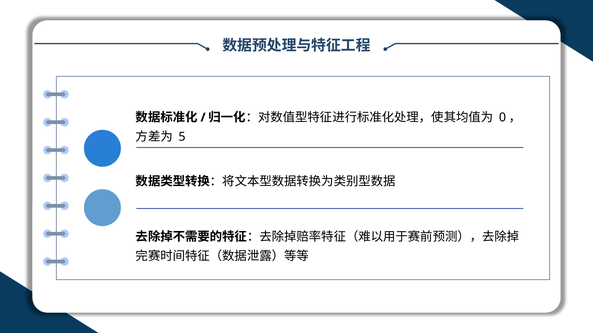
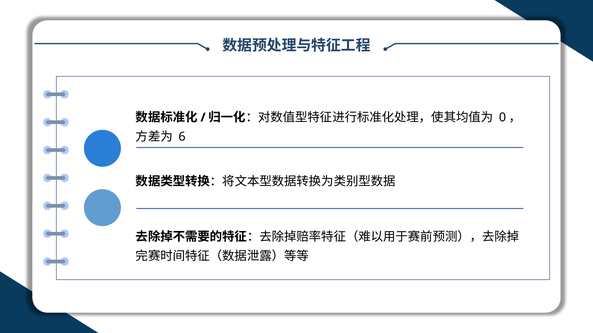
5: 5 -> 6
